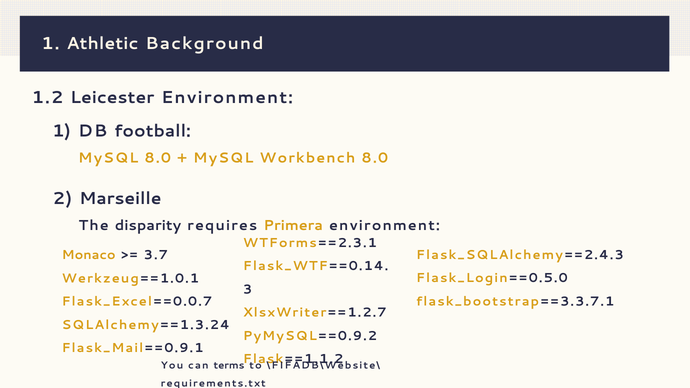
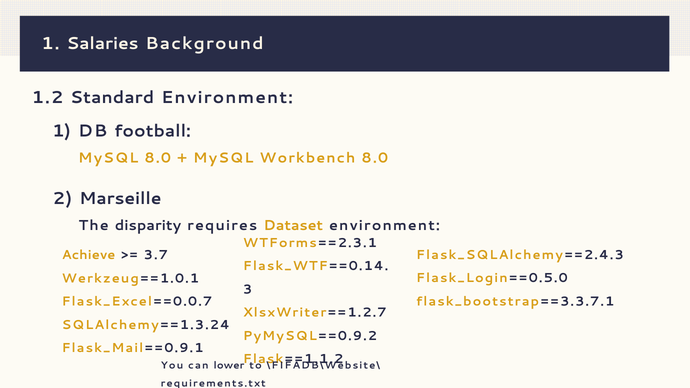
Athletic: Athletic -> Salaries
Leicester: Leicester -> Standard
Primera: Primera -> Dataset
Monaco: Monaco -> Achieve
terms: terms -> lower
